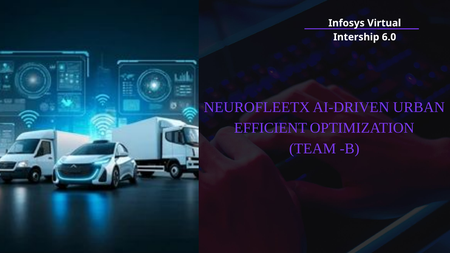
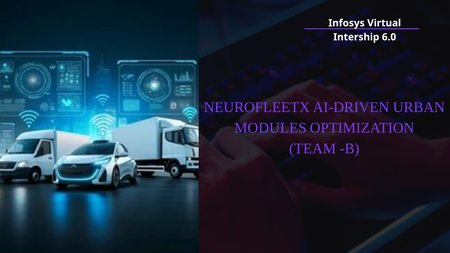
EFFICIENT: EFFICIENT -> MODULES
